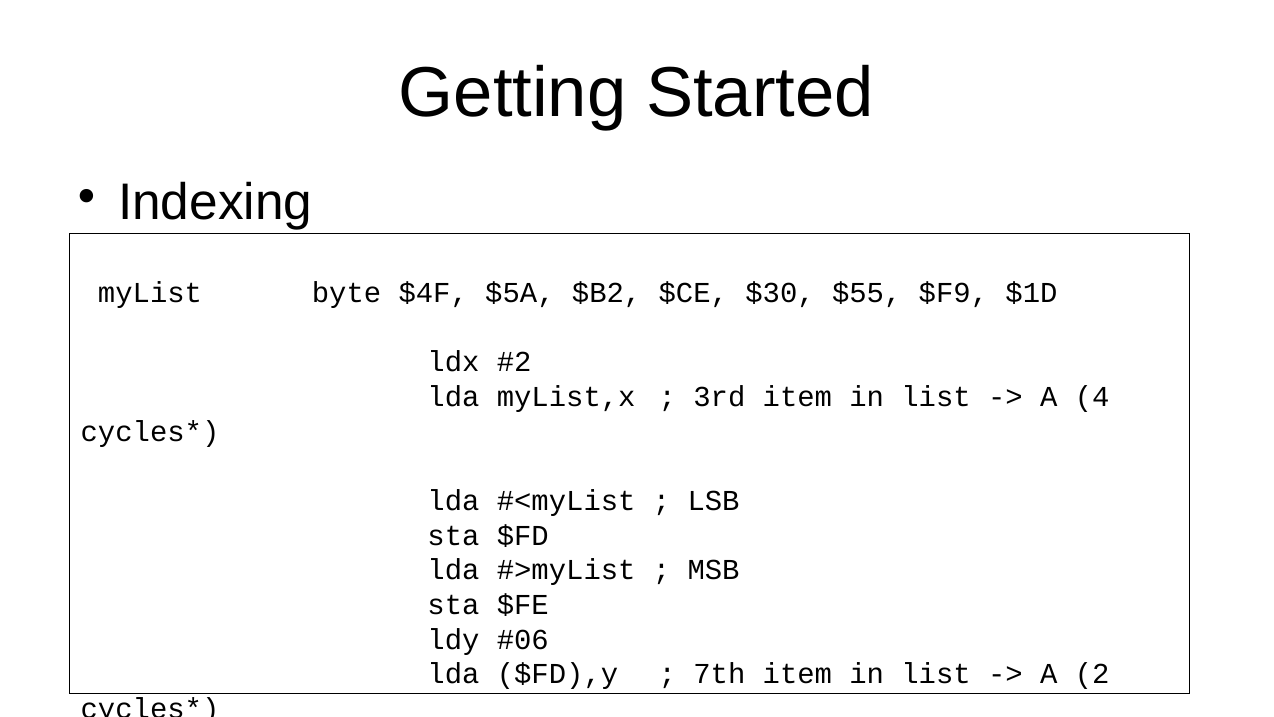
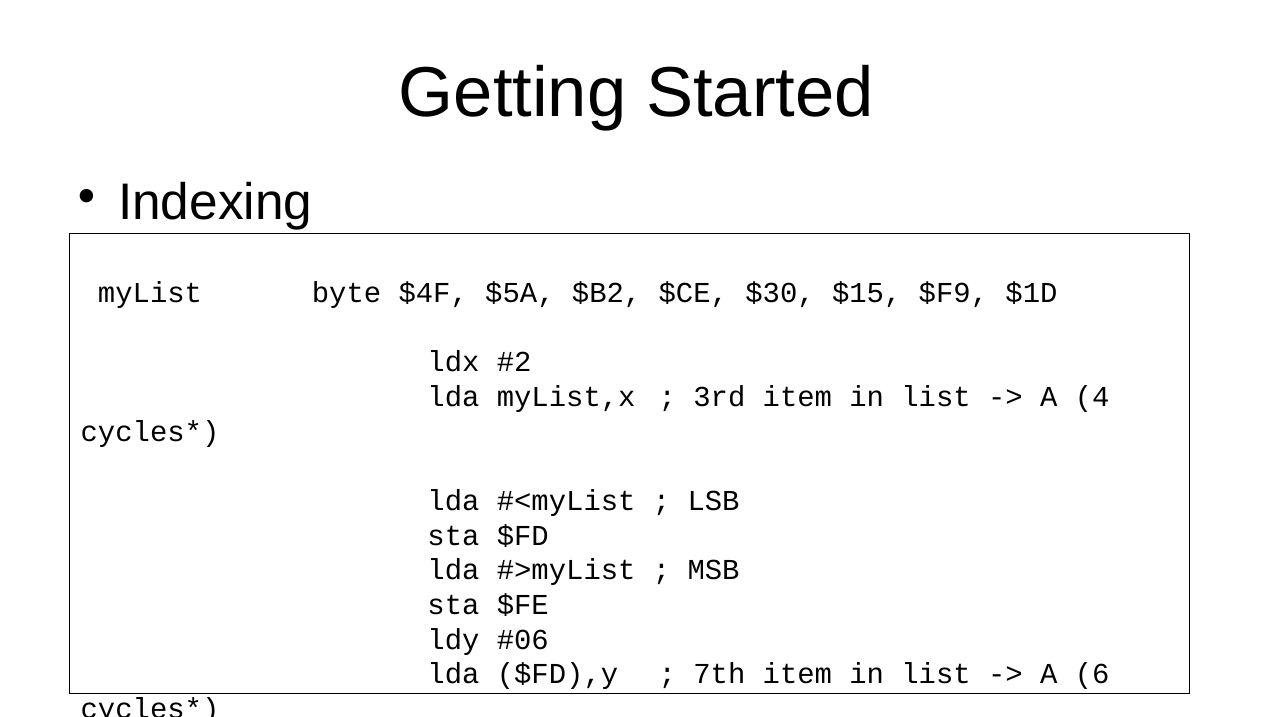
$55: $55 -> $15
2: 2 -> 6
